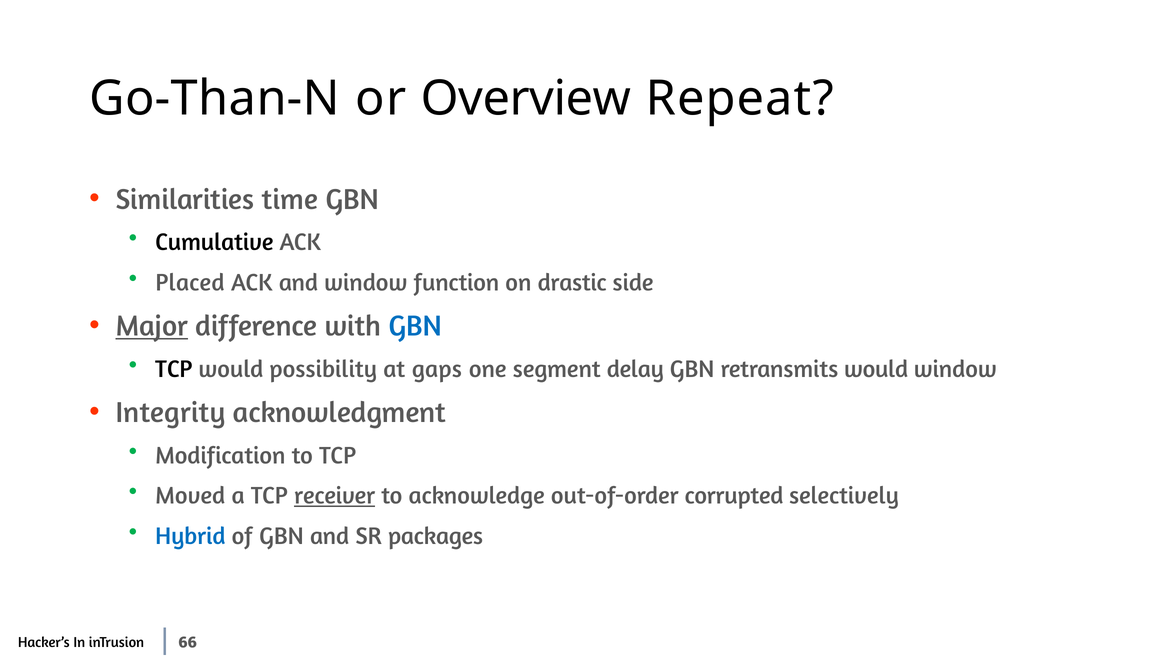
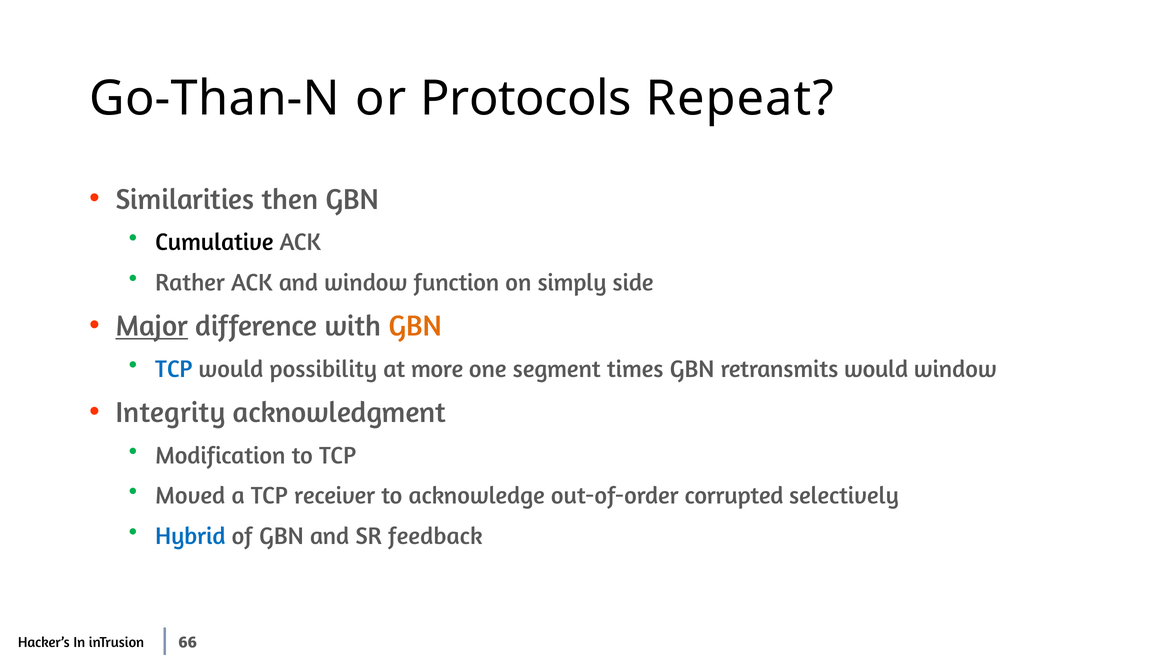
Overview: Overview -> Protocols
time: time -> then
Placed: Placed -> Rather
drastic: drastic -> simply
GBN at (415, 326) colour: blue -> orange
TCP at (174, 369) colour: black -> blue
gaps: gaps -> more
delay: delay -> times
receiver underline: present -> none
packages: packages -> feedback
